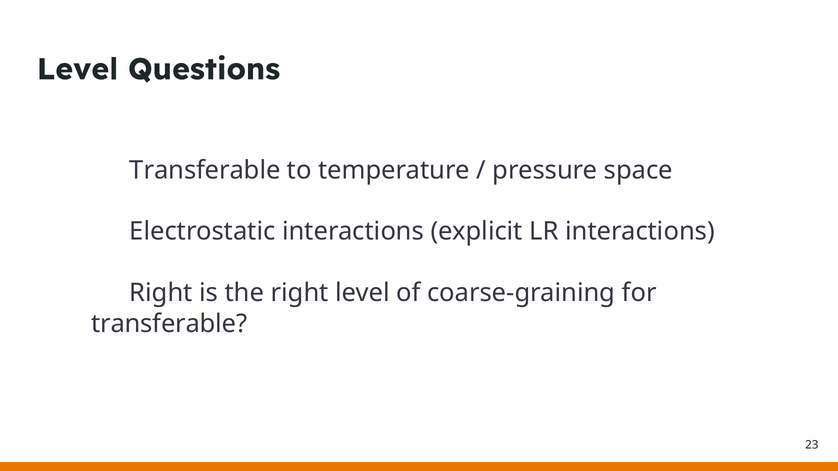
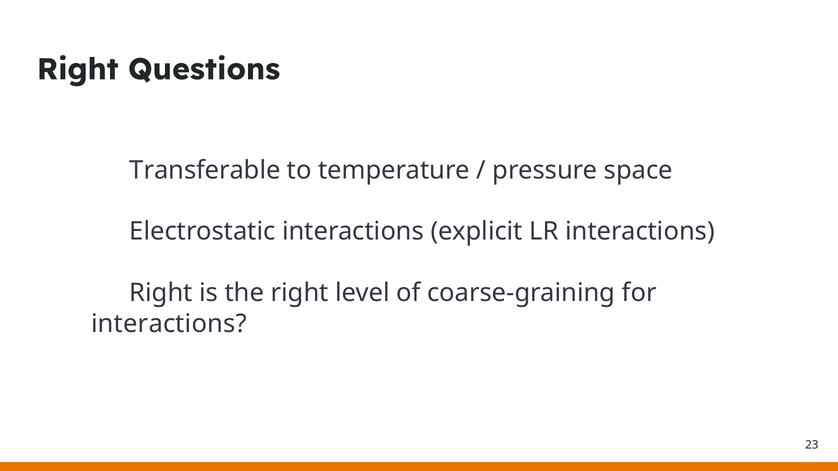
Level at (78, 69): Level -> Right
transferable at (169, 324): transferable -> interactions
